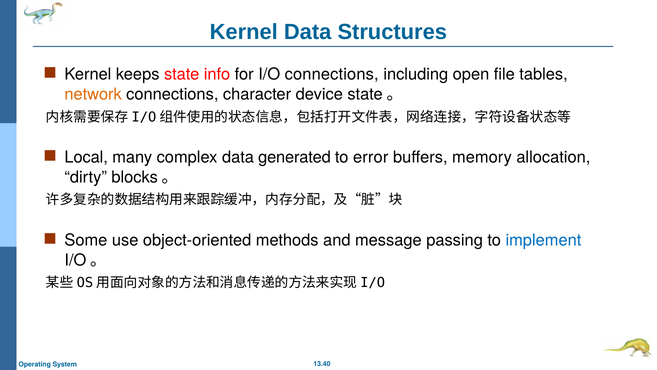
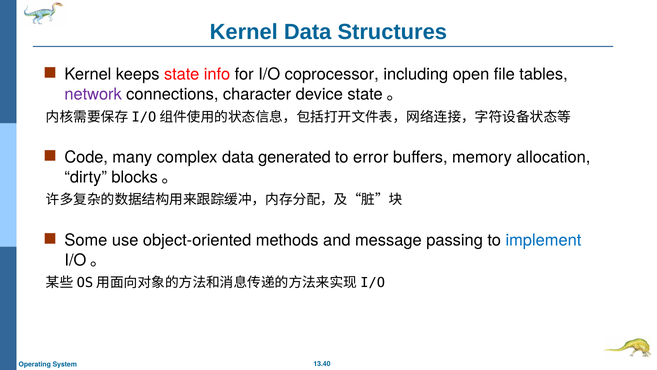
I/O connections: connections -> coprocessor
network colour: orange -> purple
Local: Local -> Code
